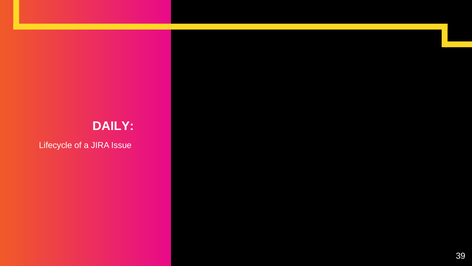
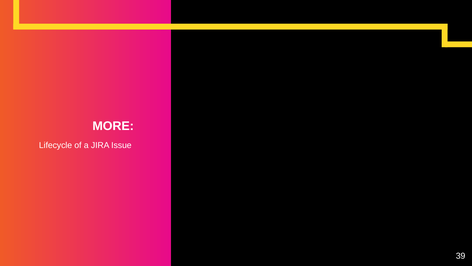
DAILY: DAILY -> MORE
